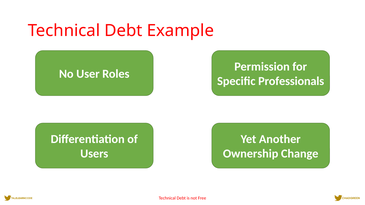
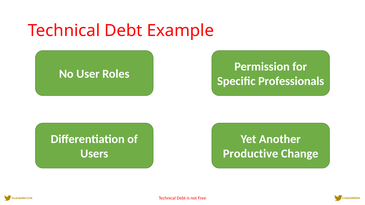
Ownership: Ownership -> Productive
